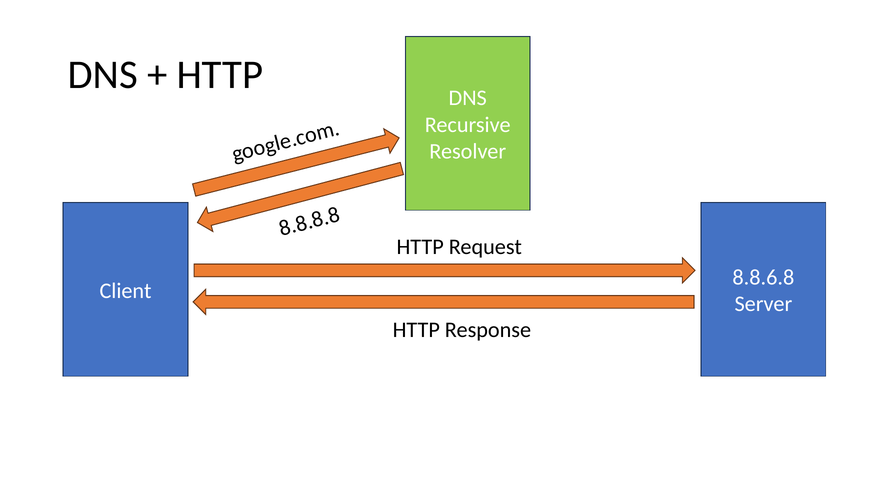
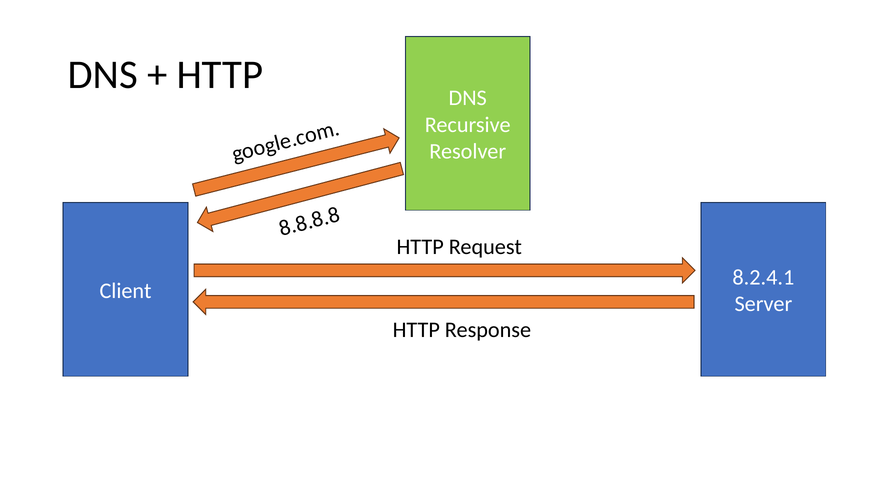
8.8.6.8: 8.8.6.8 -> 8.2.4.1
